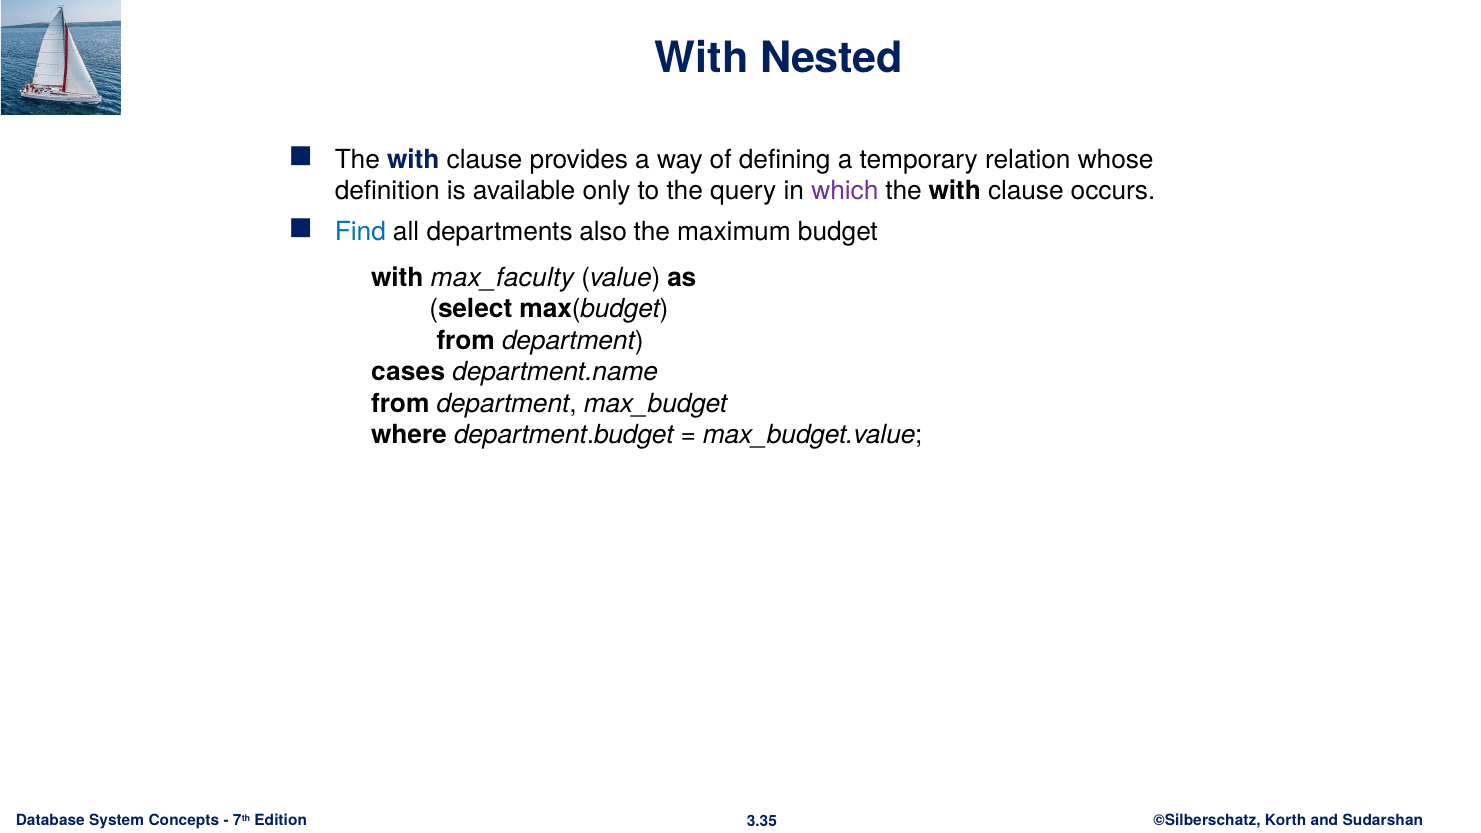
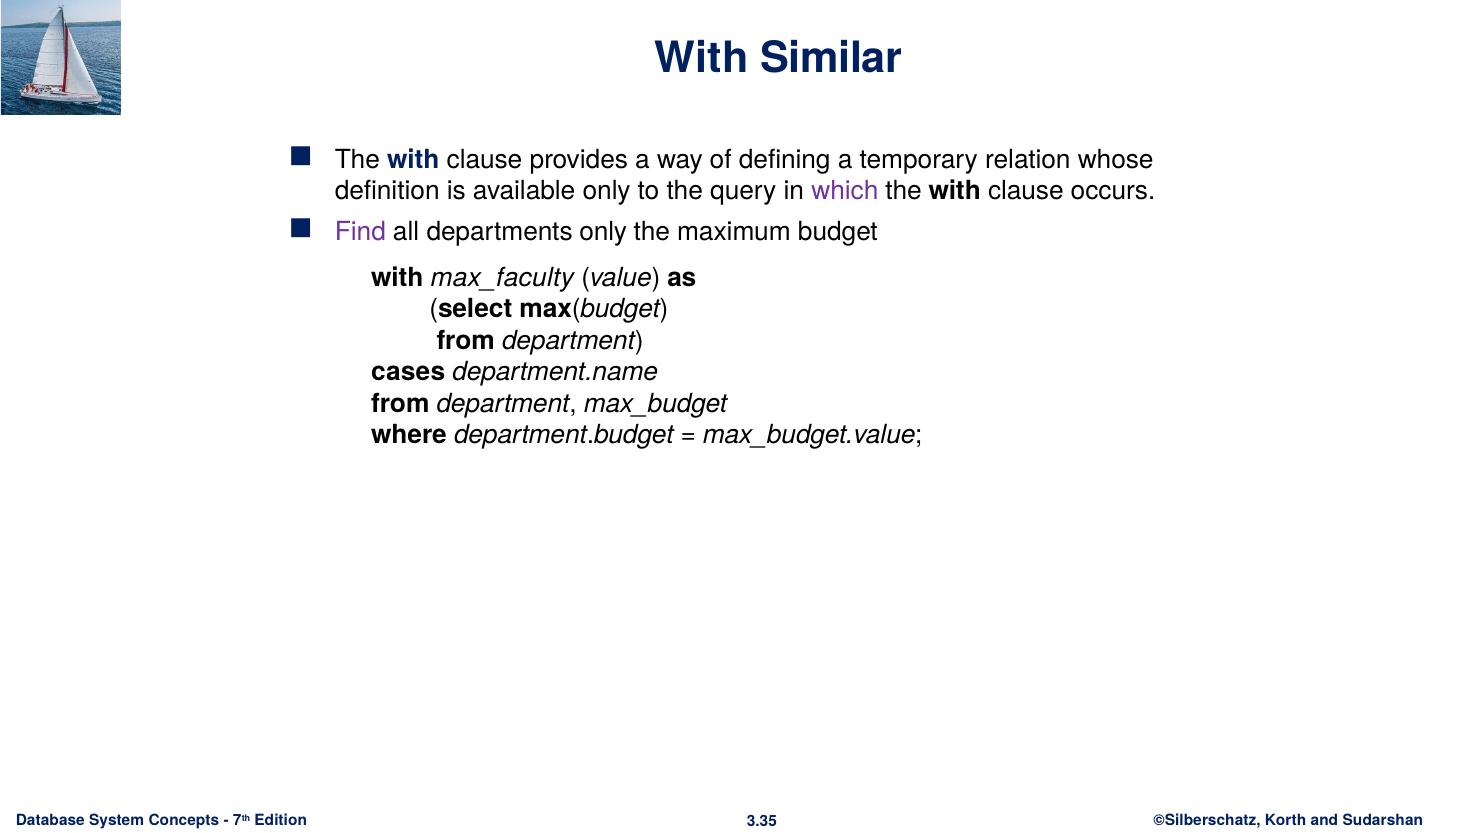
Nested: Nested -> Similar
Find colour: blue -> purple
departments also: also -> only
